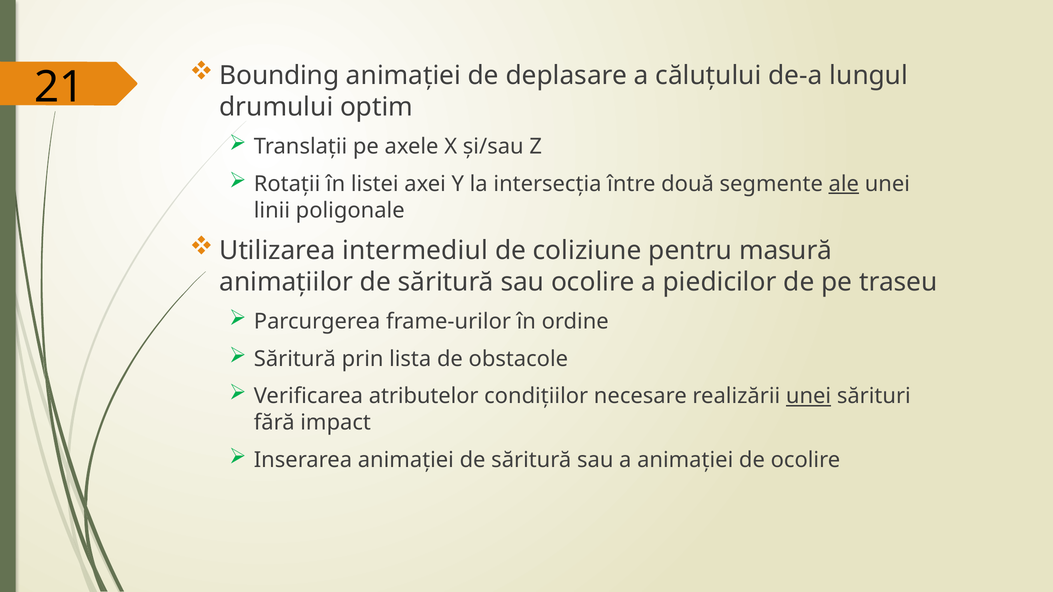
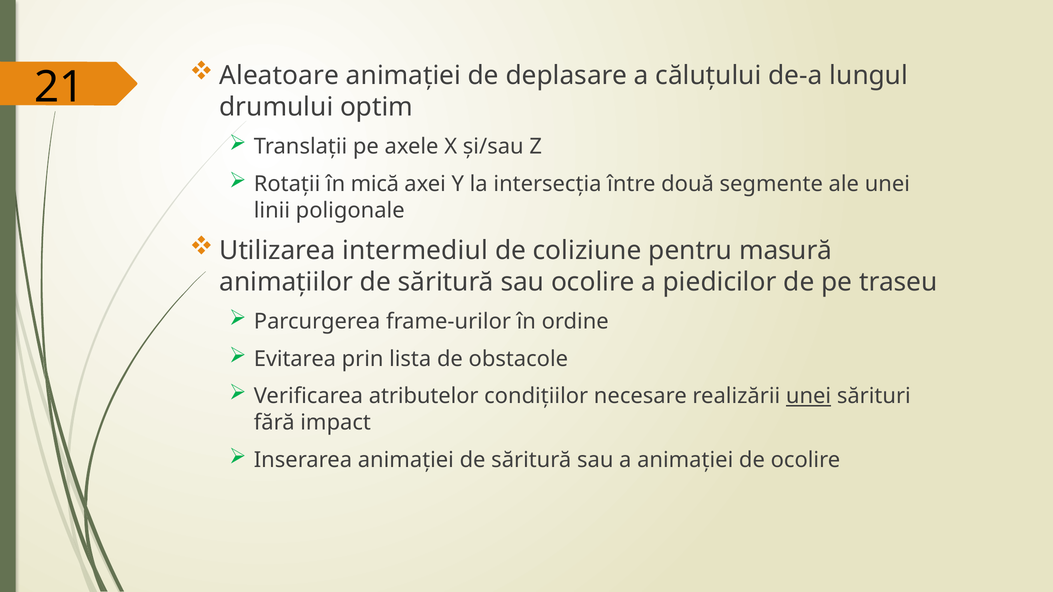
Bounding: Bounding -> Aleatoare
listei: listei -> mică
ale underline: present -> none
Săritură at (295, 359): Săritură -> Evitarea
